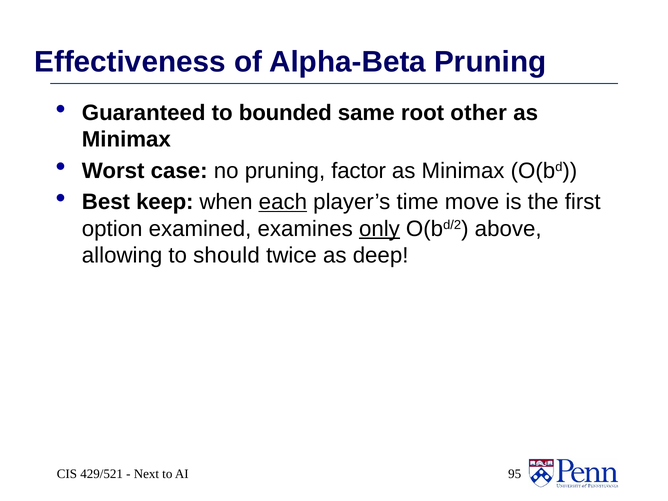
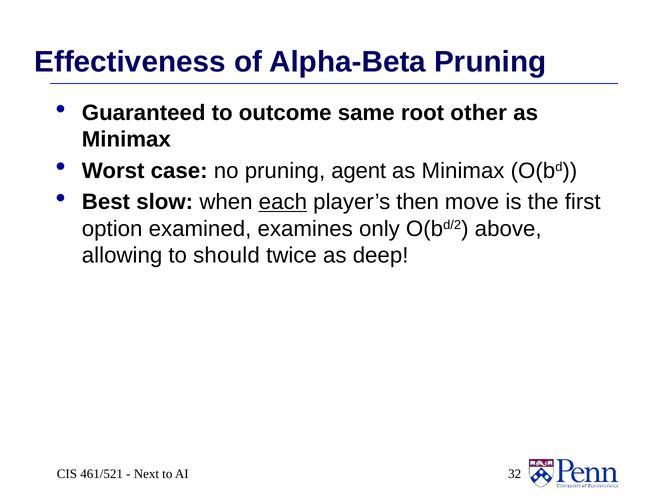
bounded: bounded -> outcome
factor: factor -> agent
keep: keep -> slow
time: time -> then
only underline: present -> none
429/521: 429/521 -> 461/521
95: 95 -> 32
